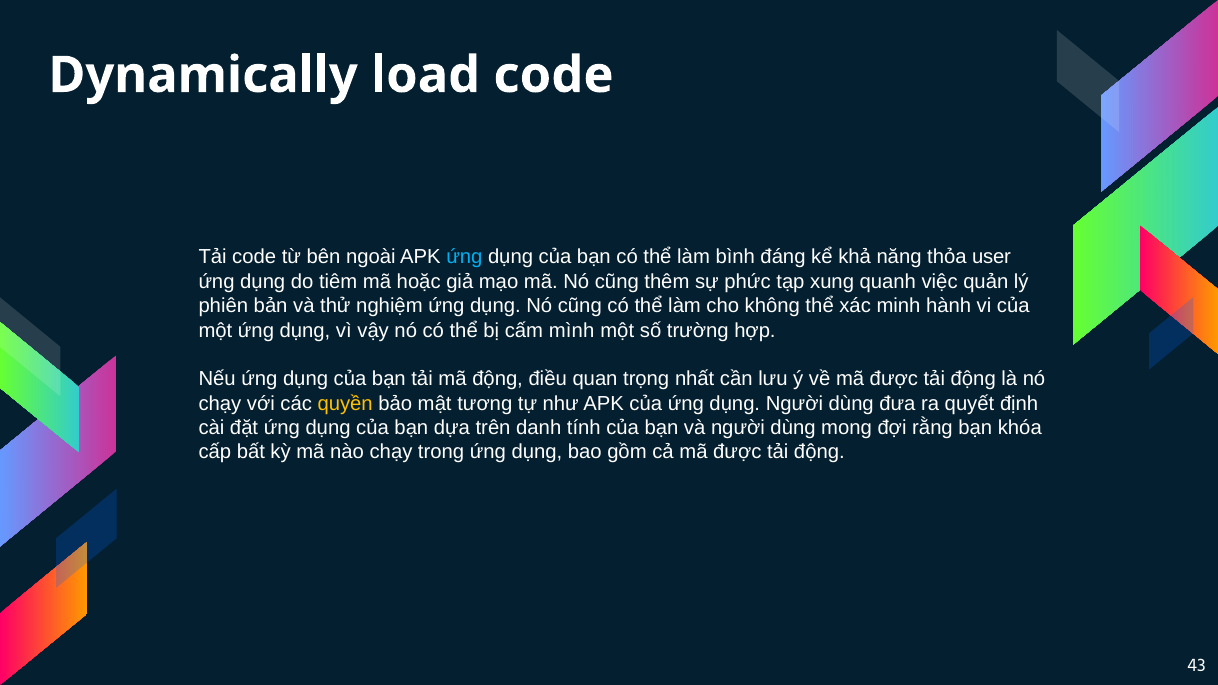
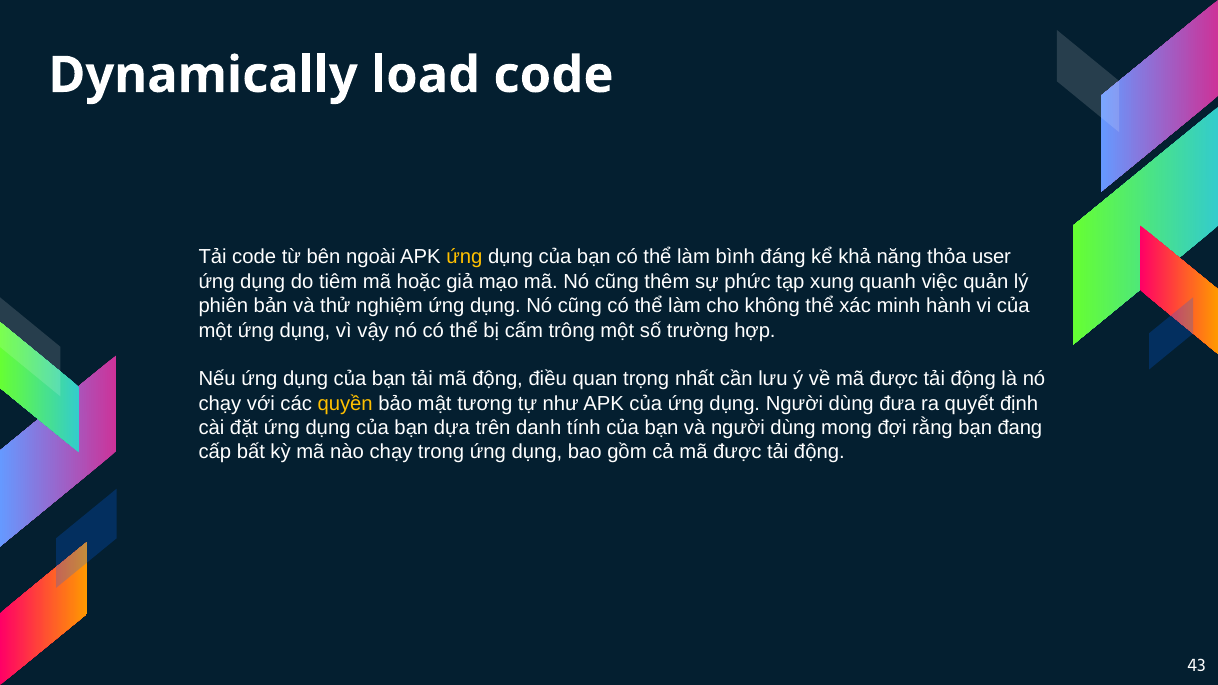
ứng at (464, 257) colour: light blue -> yellow
mình: mình -> trông
khóa: khóa -> đang
